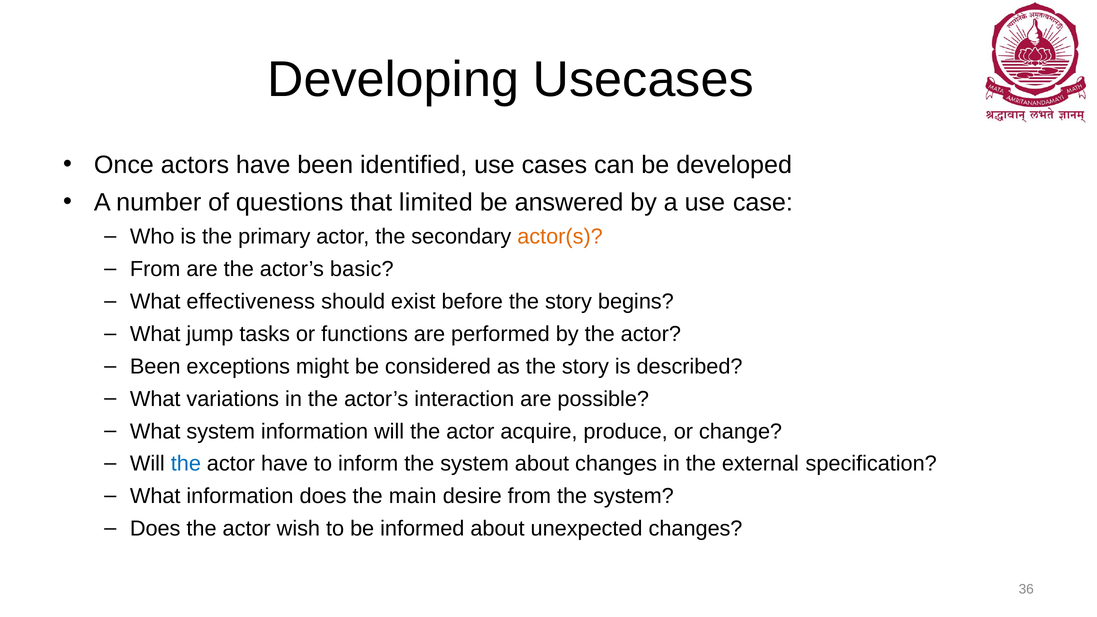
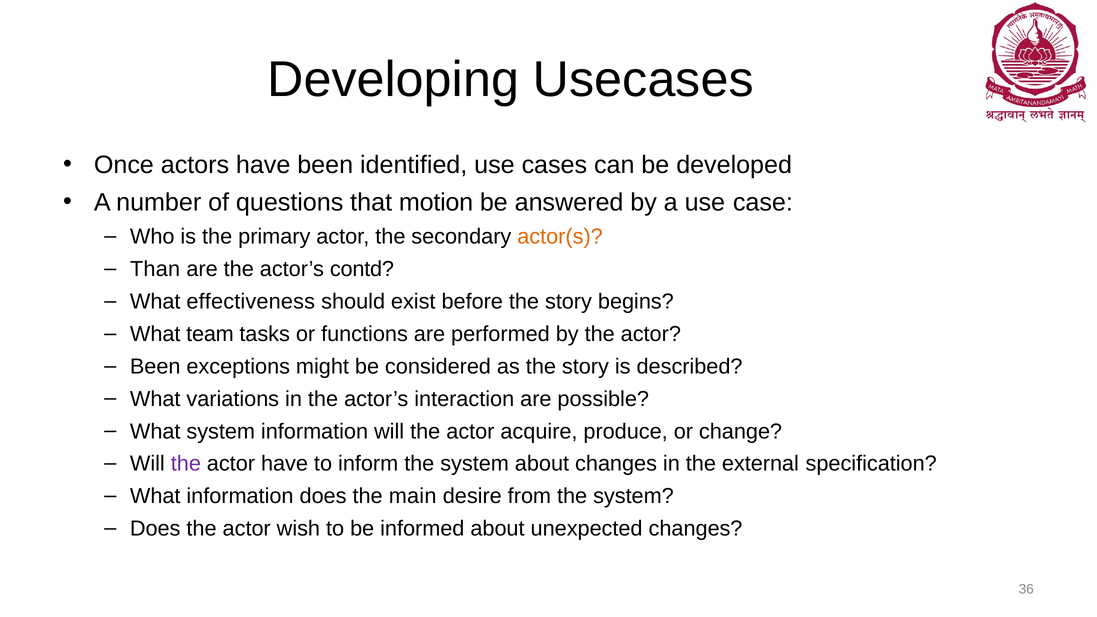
limited: limited -> motion
From at (155, 269): From -> Than
basic: basic -> contd
jump: jump -> team
the at (186, 464) colour: blue -> purple
